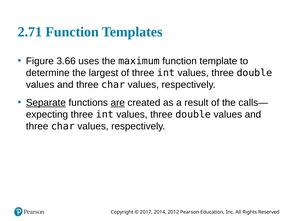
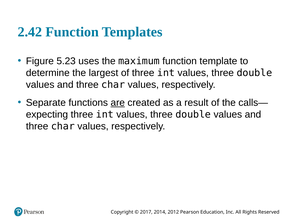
2.71: 2.71 -> 2.42
3.66: 3.66 -> 5.23
Separate underline: present -> none
